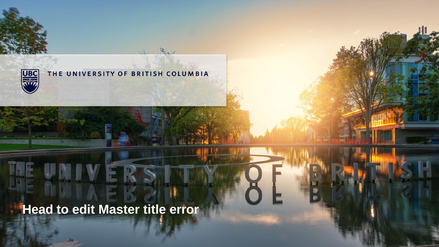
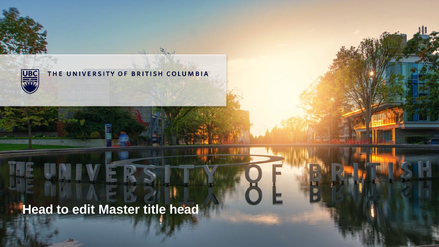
title error: error -> head
